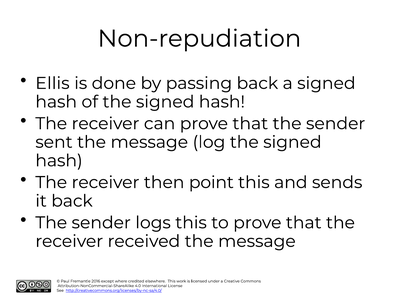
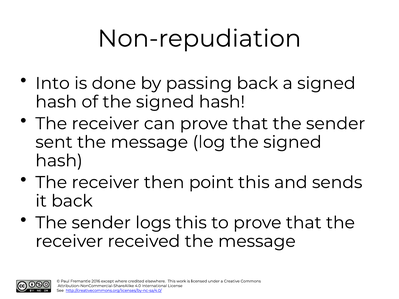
Ellis: Ellis -> Into
